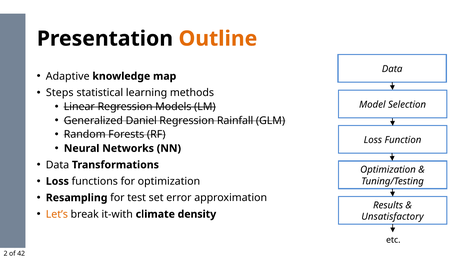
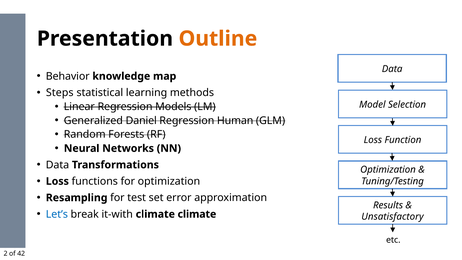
Adaptive: Adaptive -> Behavior
Rainfall: Rainfall -> Human
Let’s colour: orange -> blue
climate density: density -> climate
